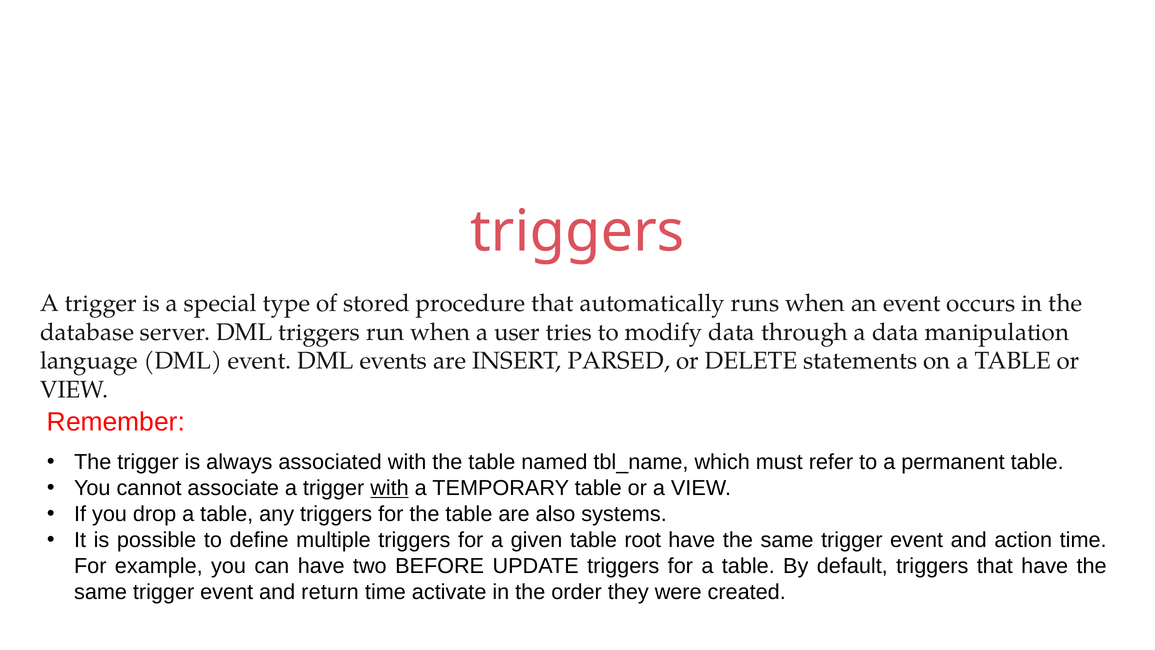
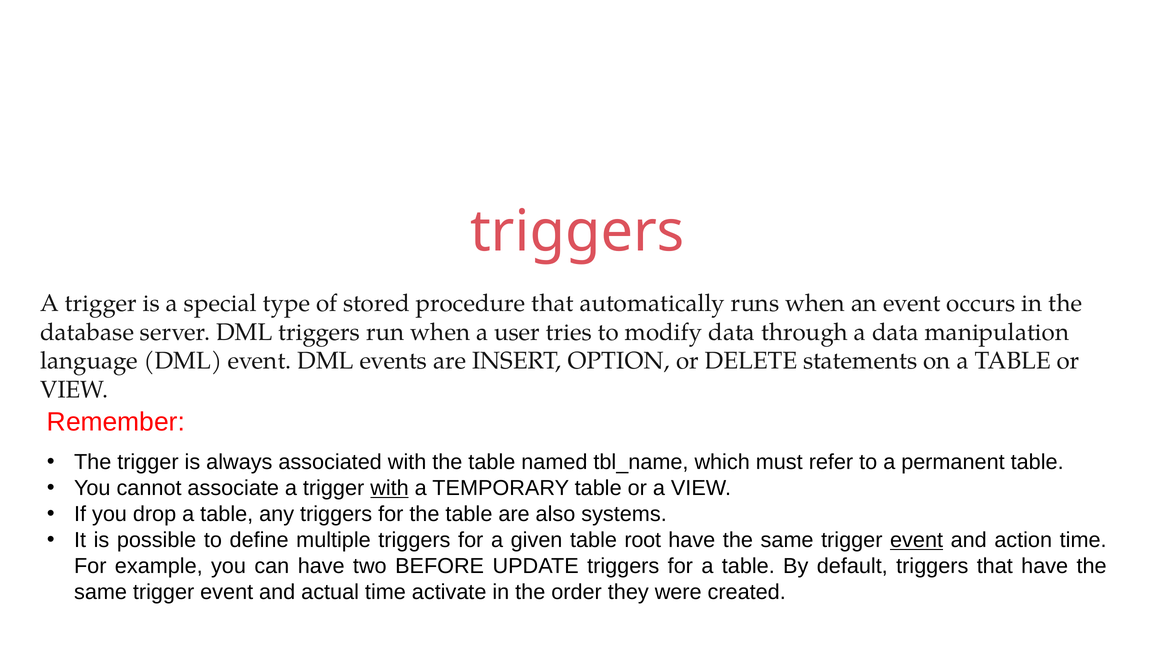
PARSED: PARSED -> OPTION
event at (917, 540) underline: none -> present
return: return -> actual
